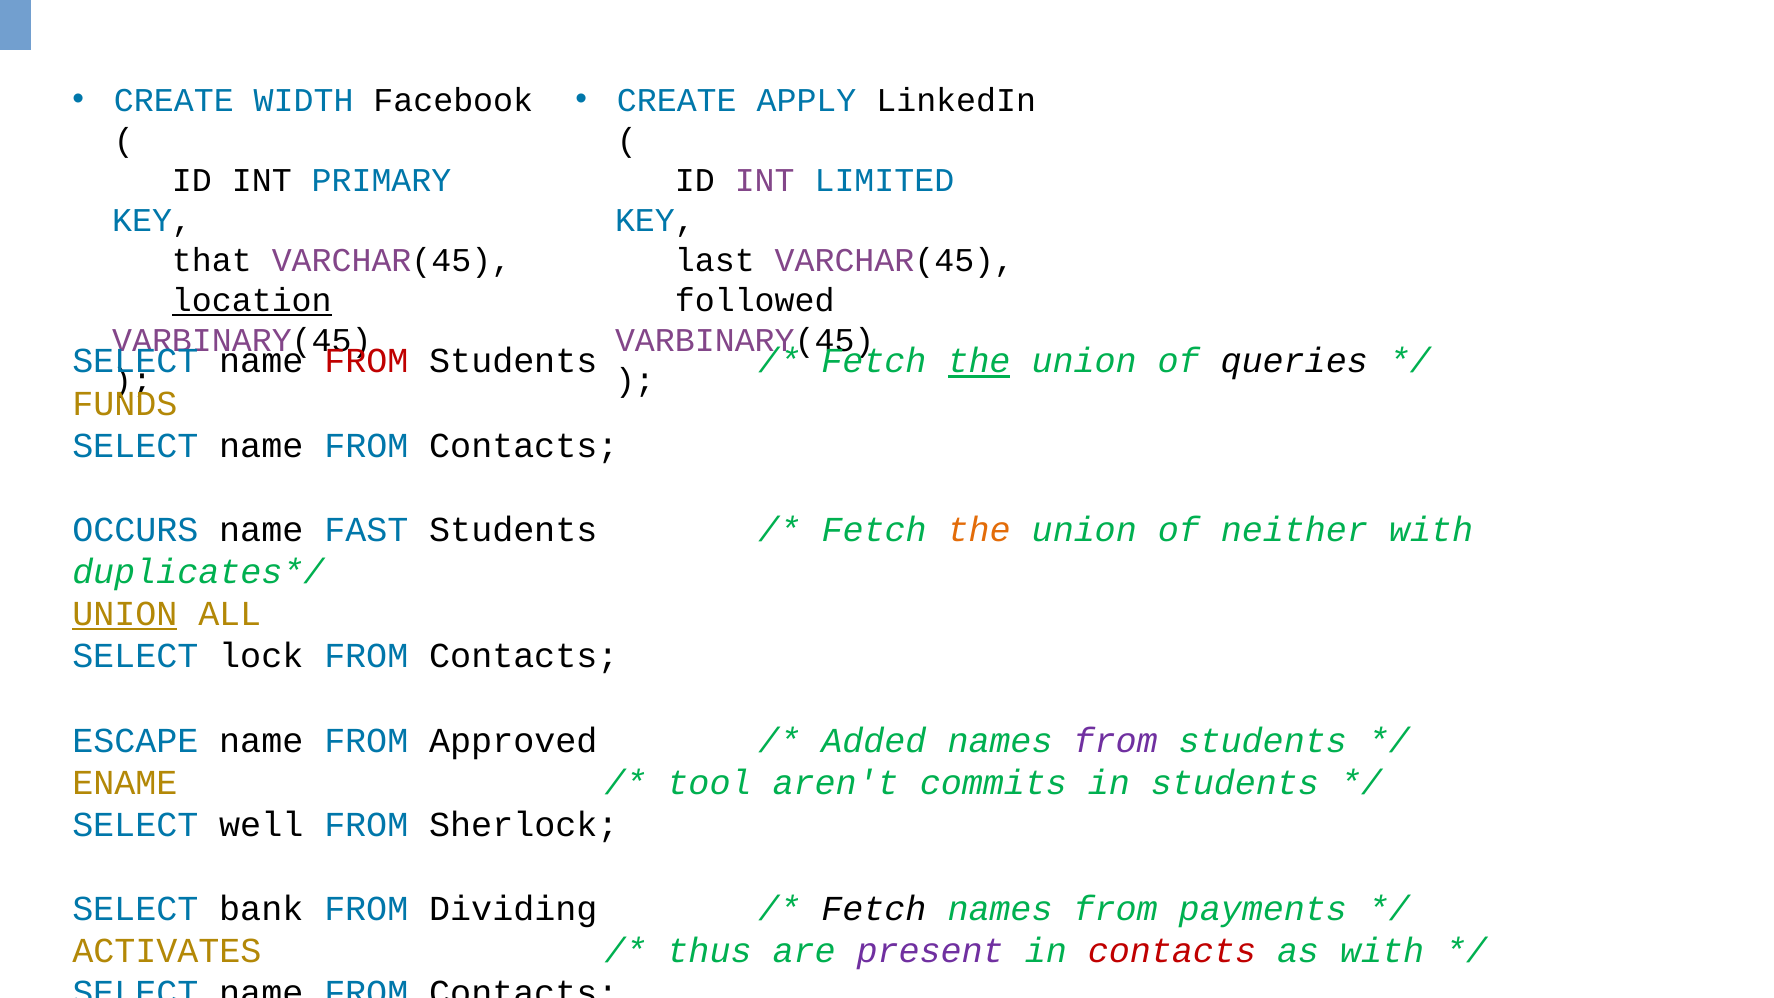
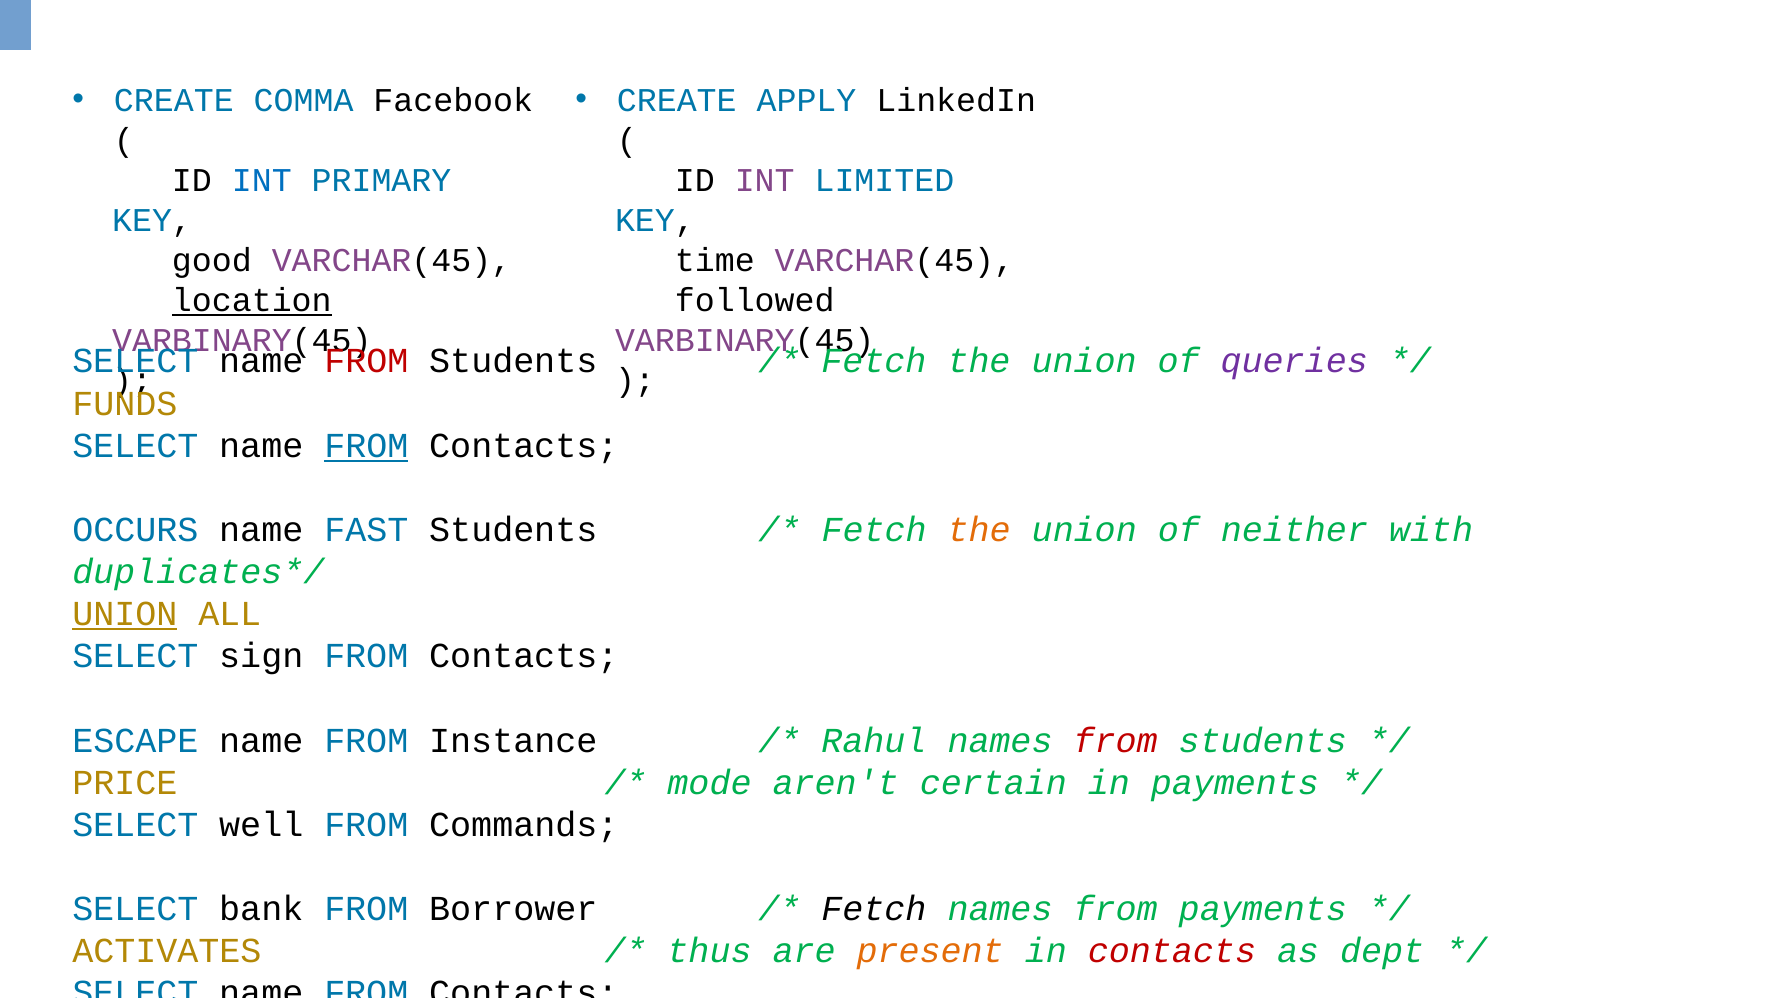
WIDTH: WIDTH -> COMMA
INT at (262, 180) colour: black -> blue
that: that -> good
last: last -> time
the at (979, 361) underline: present -> none
queries colour: black -> purple
FROM at (366, 446) underline: none -> present
lock: lock -> sign
Approved: Approved -> Instance
Added: Added -> Rahul
from at (1116, 740) colour: purple -> red
ENAME: ENAME -> PRICE
tool: tool -> mode
commits: commits -> certain
in students: students -> payments
Sherlock: Sherlock -> Commands
Dividing: Dividing -> Borrower
present colour: purple -> orange
as with: with -> dept
